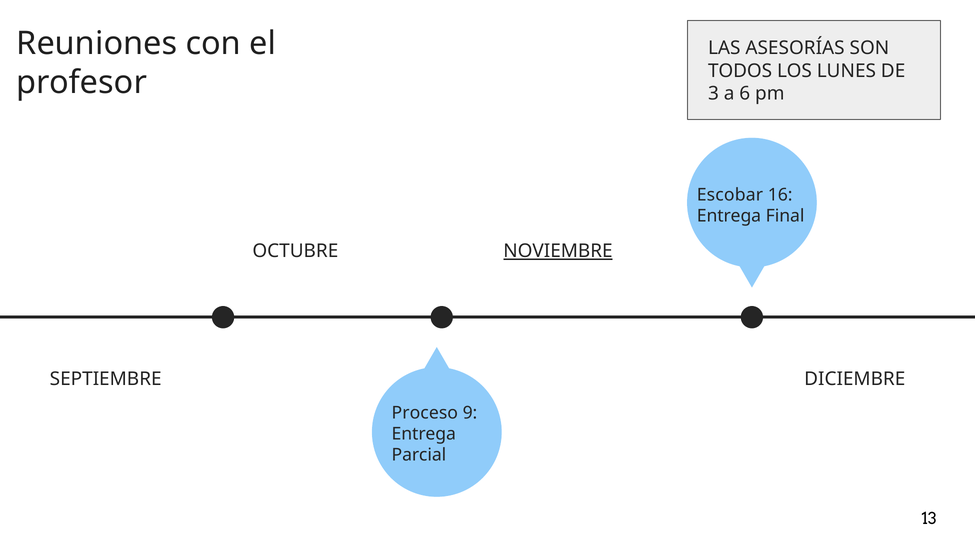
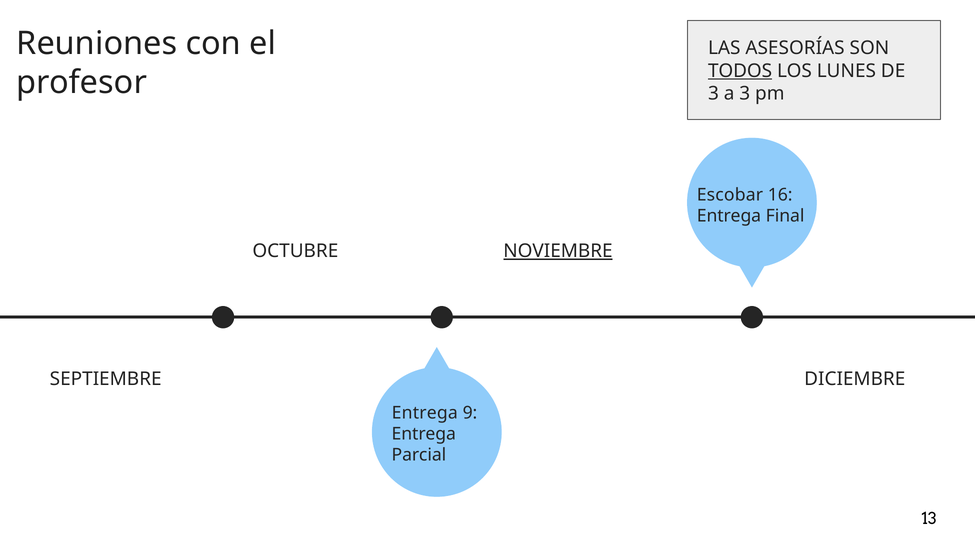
TODOS underline: none -> present
a 6: 6 -> 3
Proceso at (425, 413): Proceso -> Entrega
